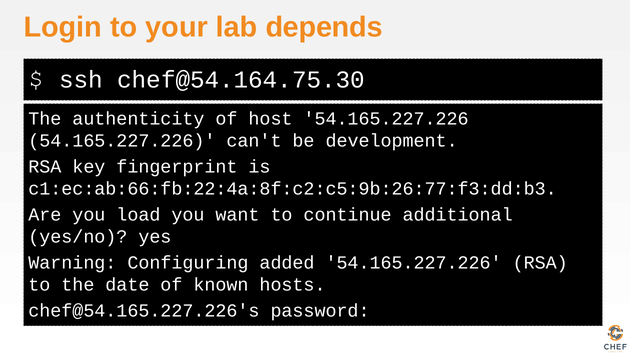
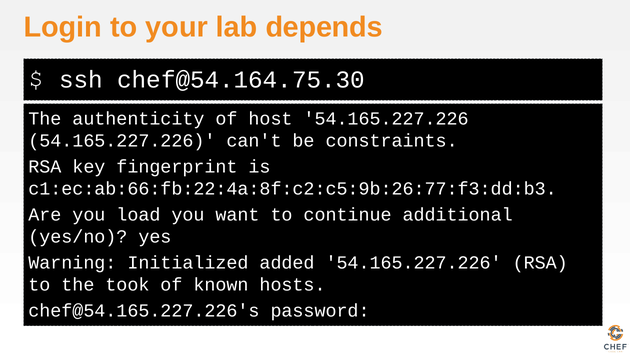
development: development -> constraints
Configuring: Configuring -> Initialized
date: date -> took
